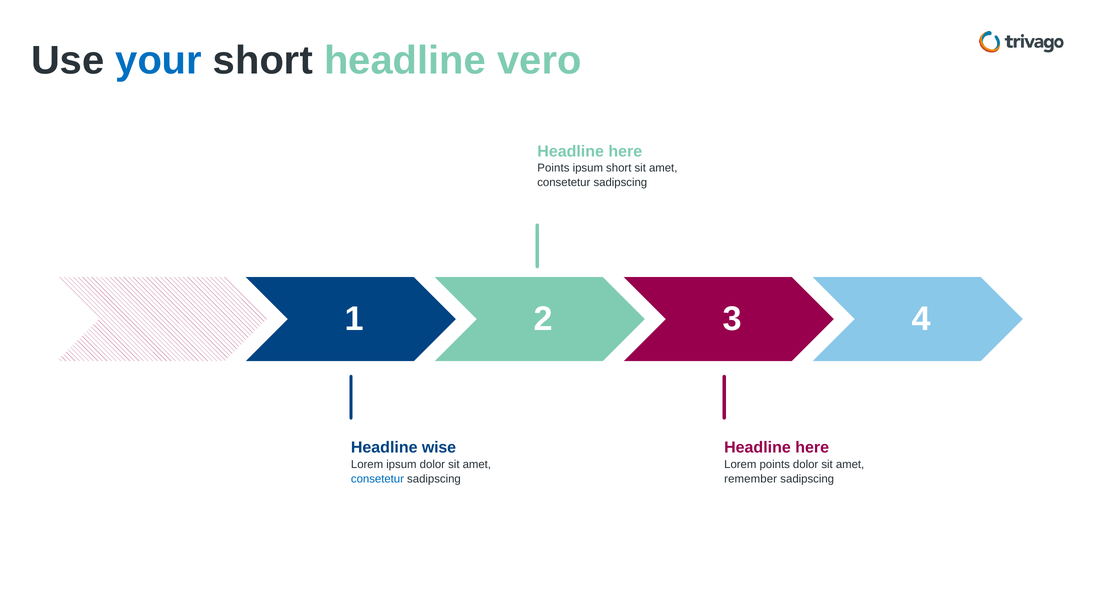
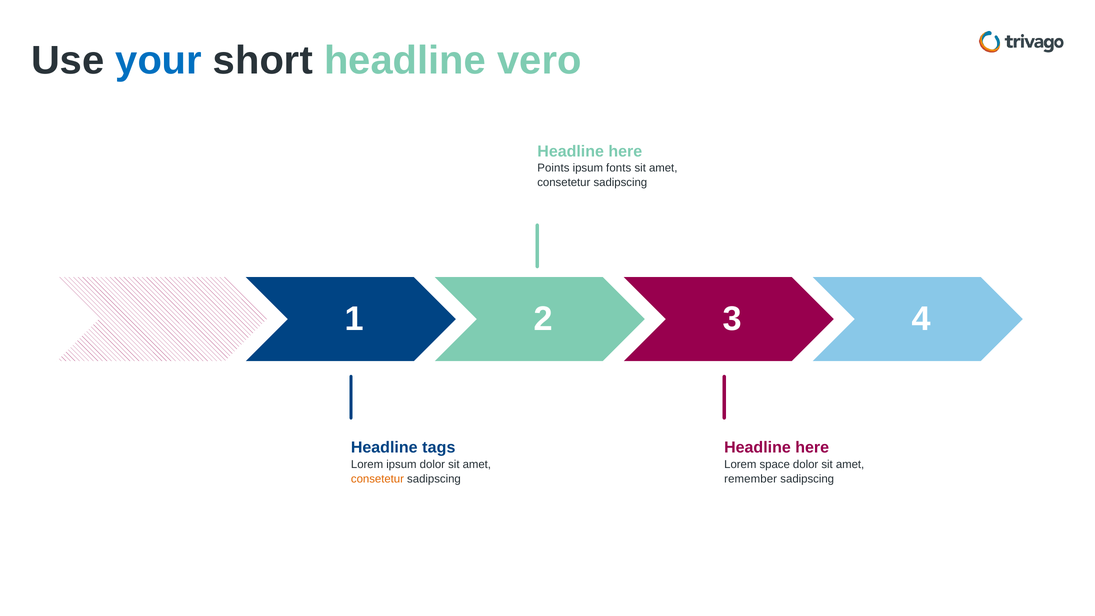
ipsum short: short -> fonts
wise: wise -> tags
Lorem points: points -> space
consetetur at (377, 479) colour: blue -> orange
